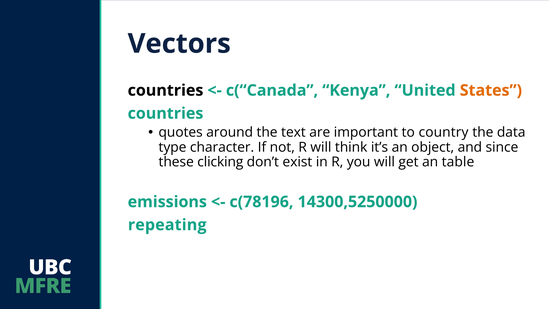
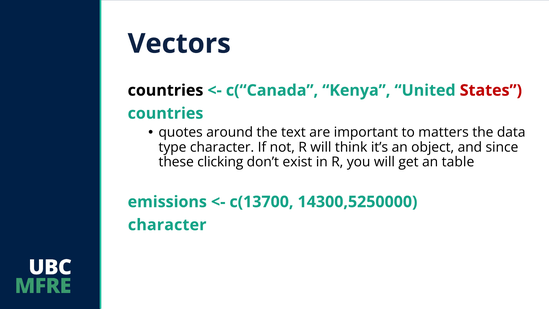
States colour: orange -> red
country: country -> matters
c(78196: c(78196 -> c(13700
repeating at (167, 225): repeating -> character
